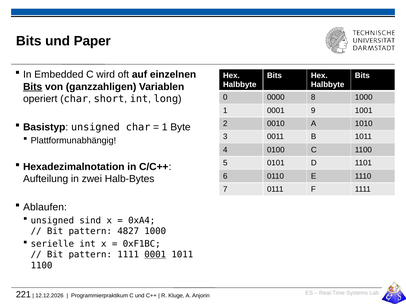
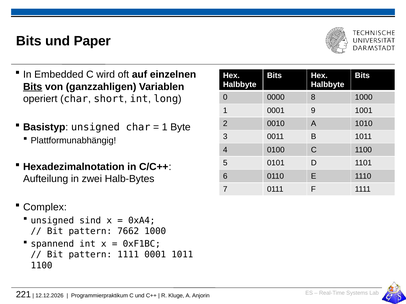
Ablaufen: Ablaufen -> Complex
4827: 4827 -> 7662
serielle: serielle -> spannend
0001 at (155, 255) underline: present -> none
